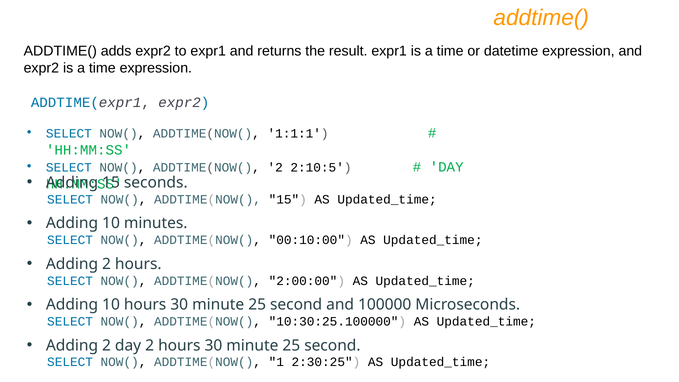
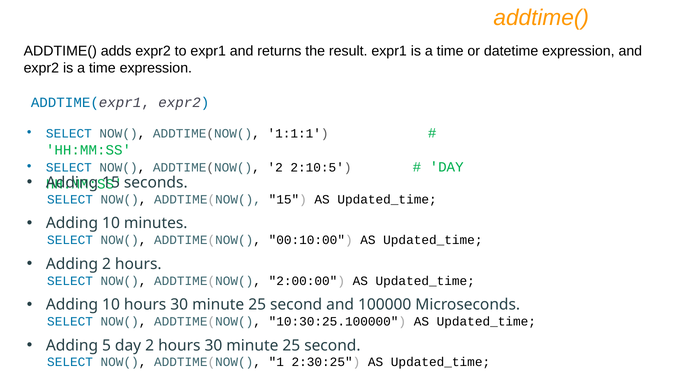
2 at (107, 345): 2 -> 5
